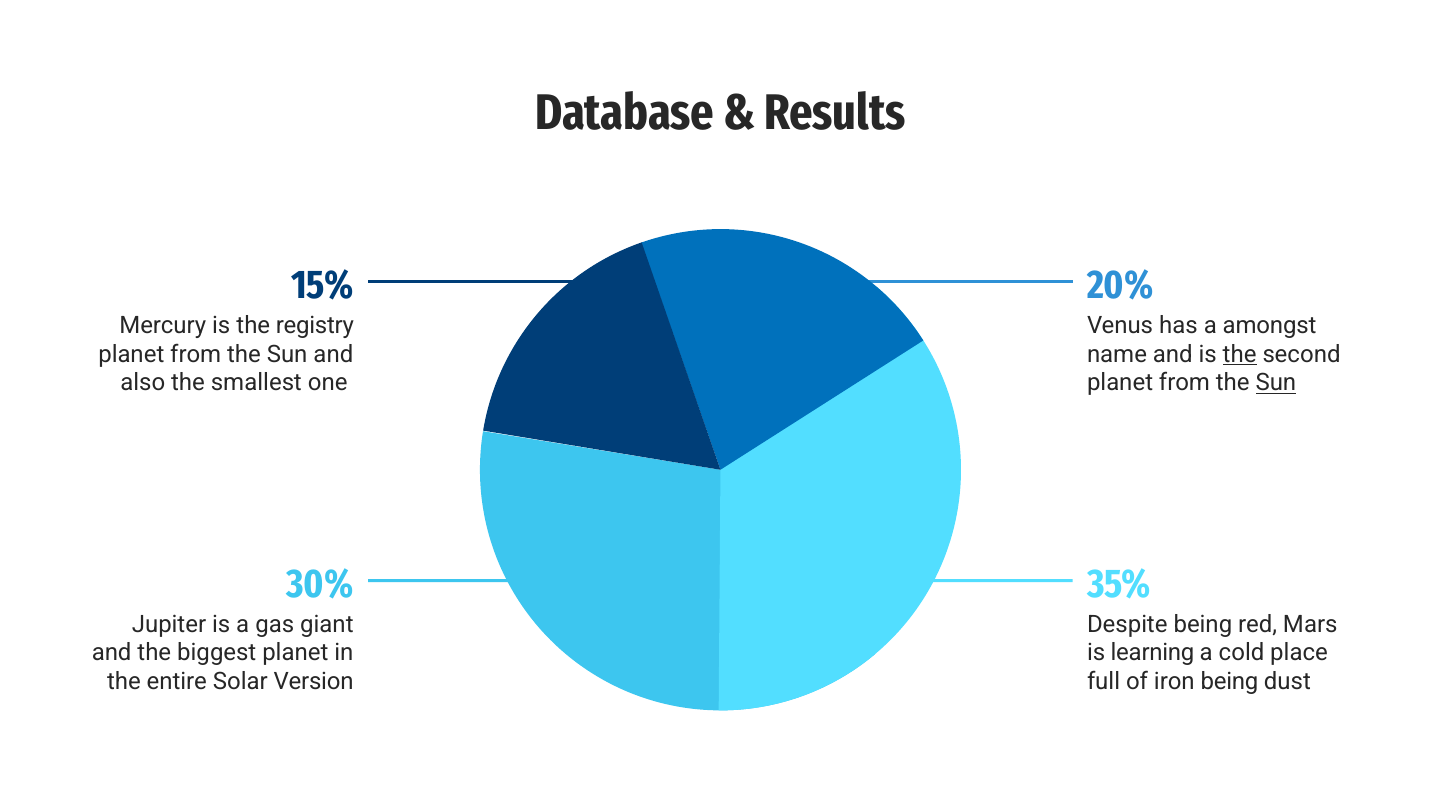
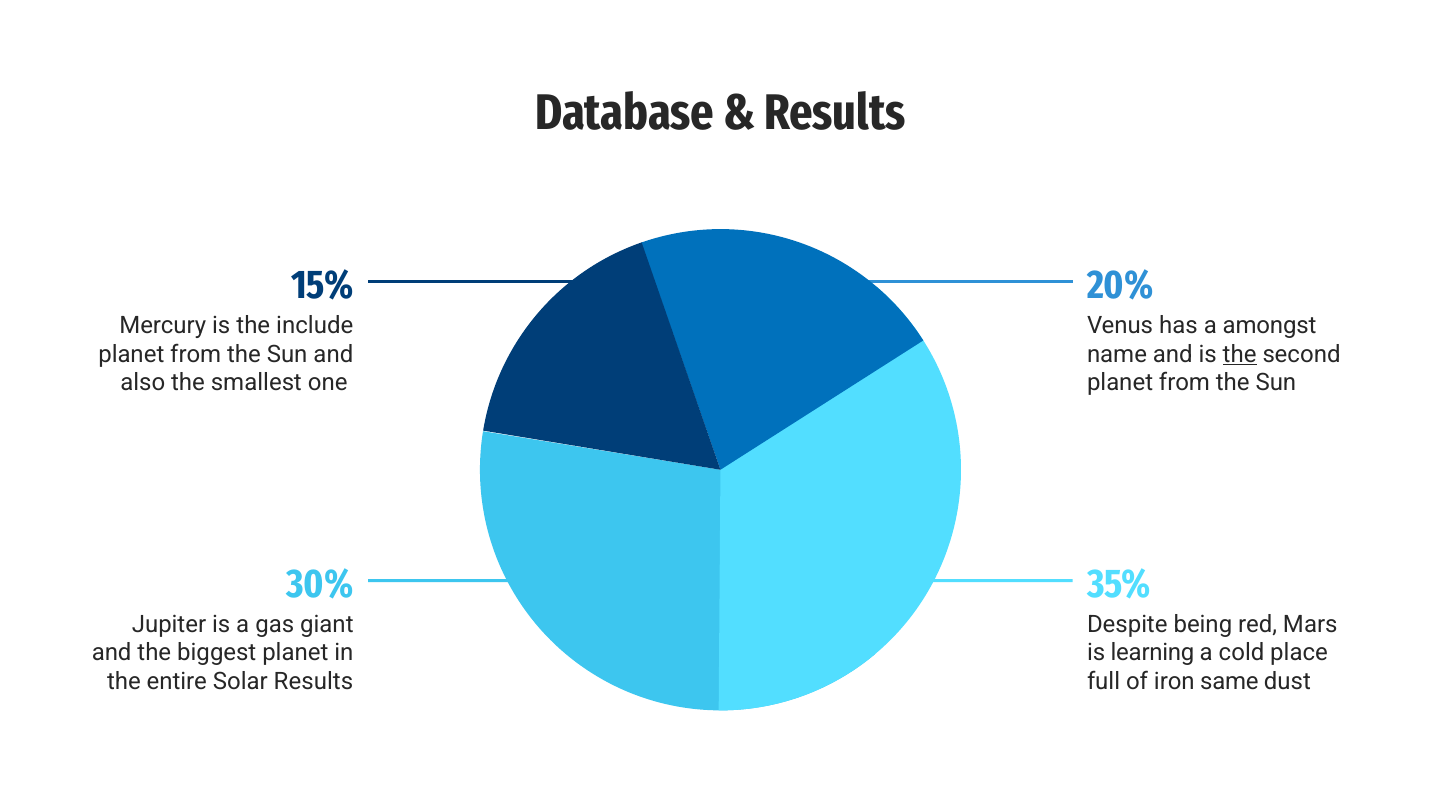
registry: registry -> include
Sun at (1276, 383) underline: present -> none
Solar Version: Version -> Results
iron being: being -> same
